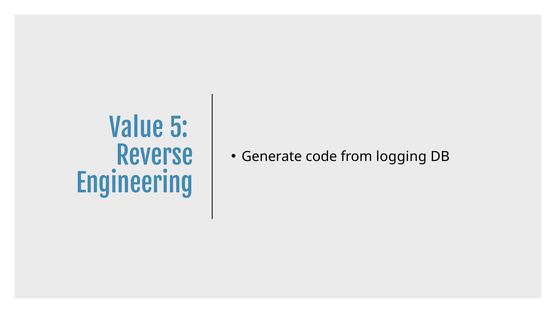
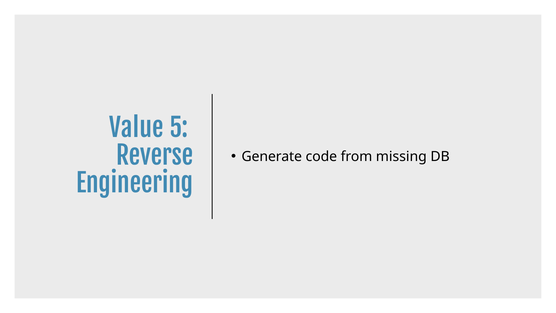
logging: logging -> missing
